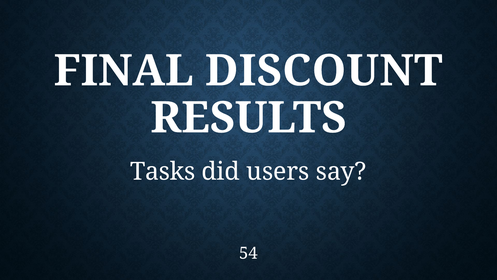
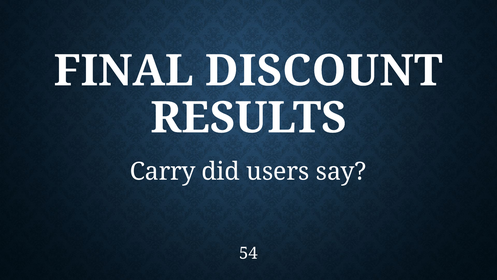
Tasks: Tasks -> Carry
